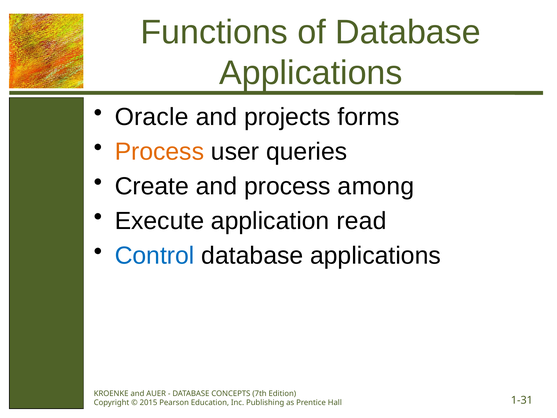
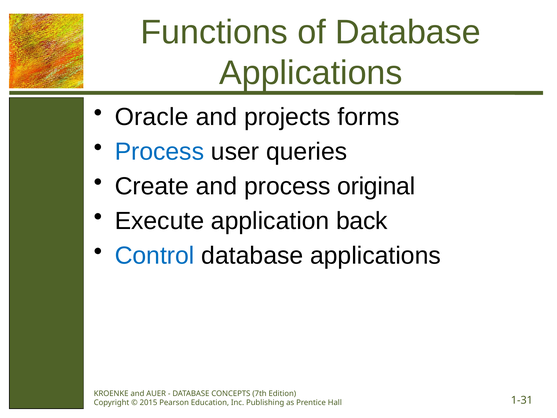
Process at (159, 152) colour: orange -> blue
among: among -> original
read: read -> back
